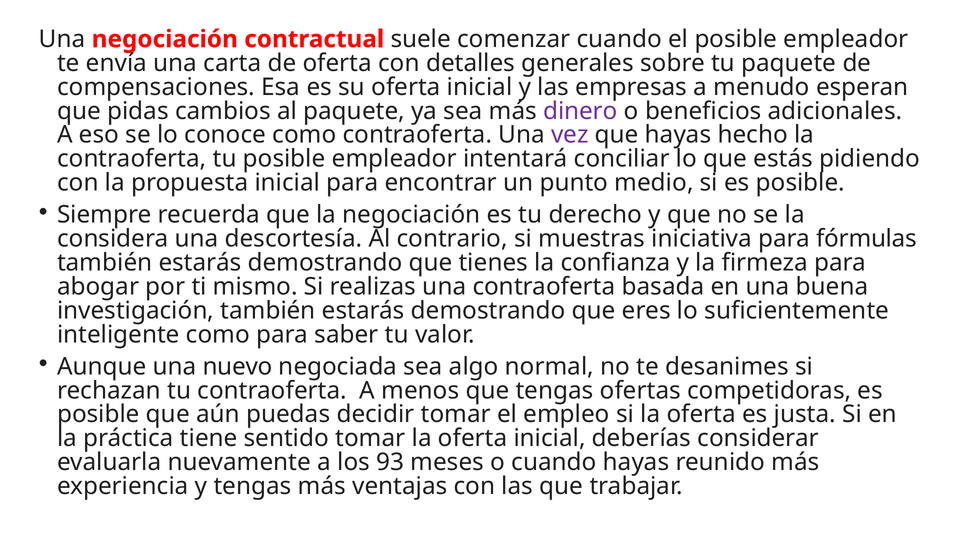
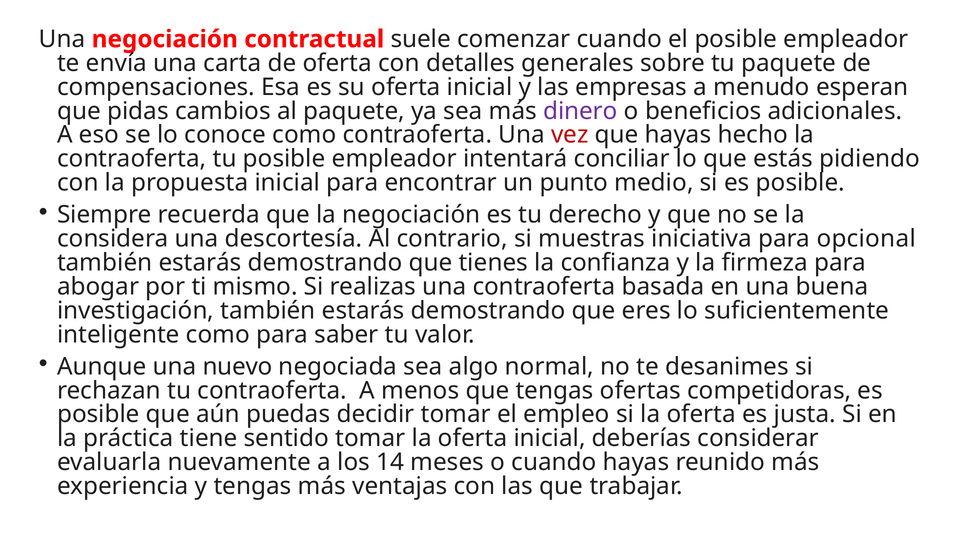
vez colour: purple -> red
fórmulas: fórmulas -> opcional
93: 93 -> 14
